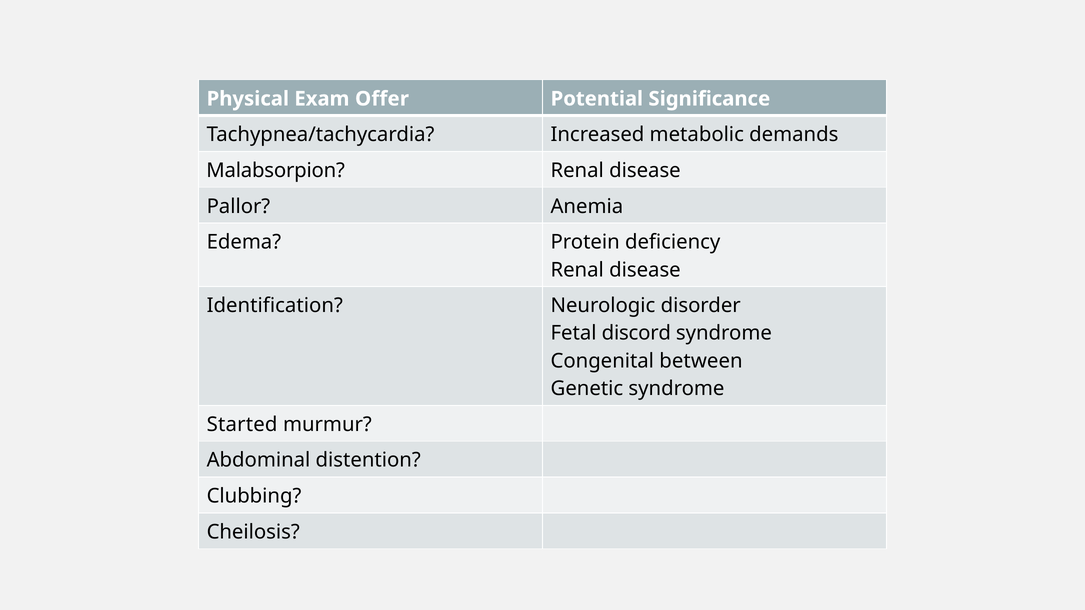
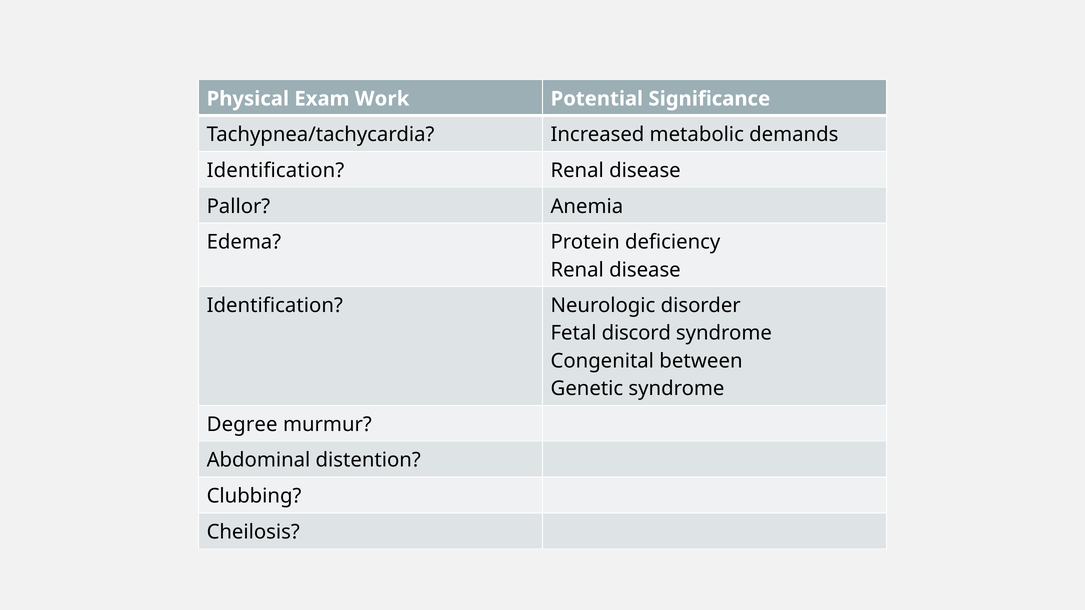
Offer: Offer -> Work
Malabsorpion at (276, 171): Malabsorpion -> Identification
Started: Started -> Degree
